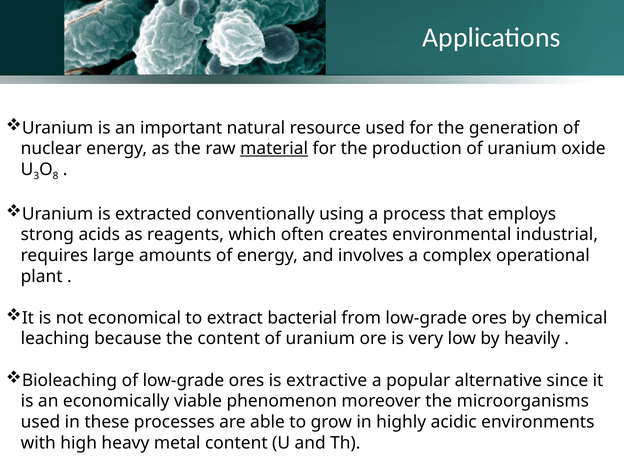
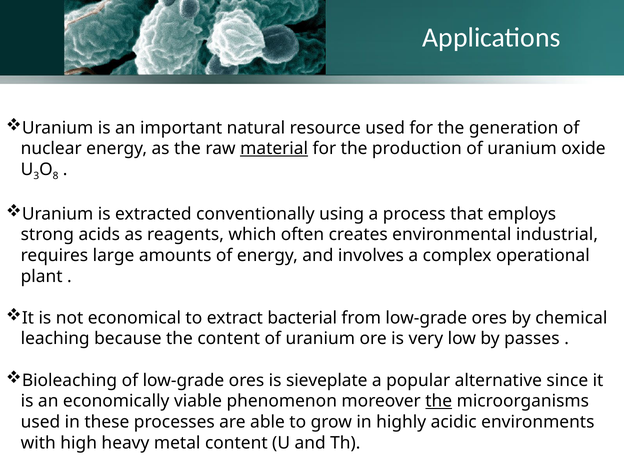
heavily: heavily -> passes
extractive: extractive -> sieveplate
the at (439, 401) underline: none -> present
